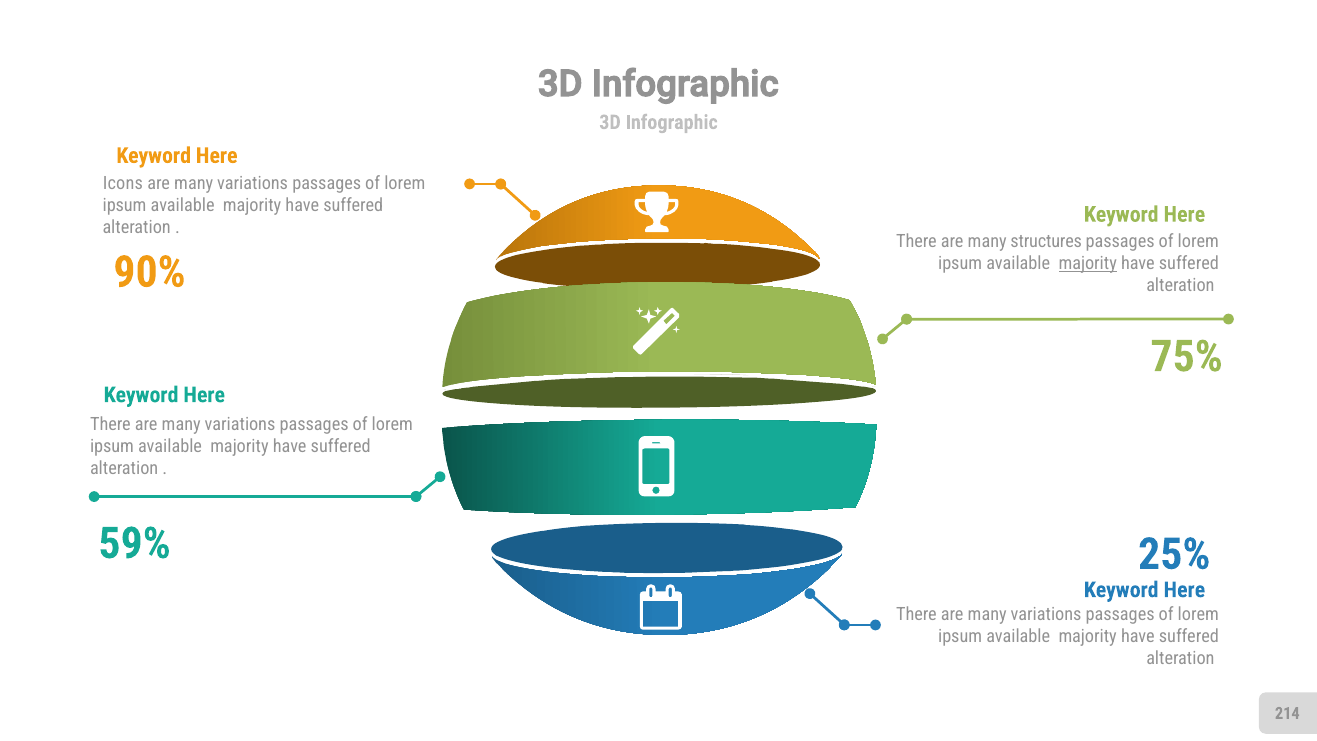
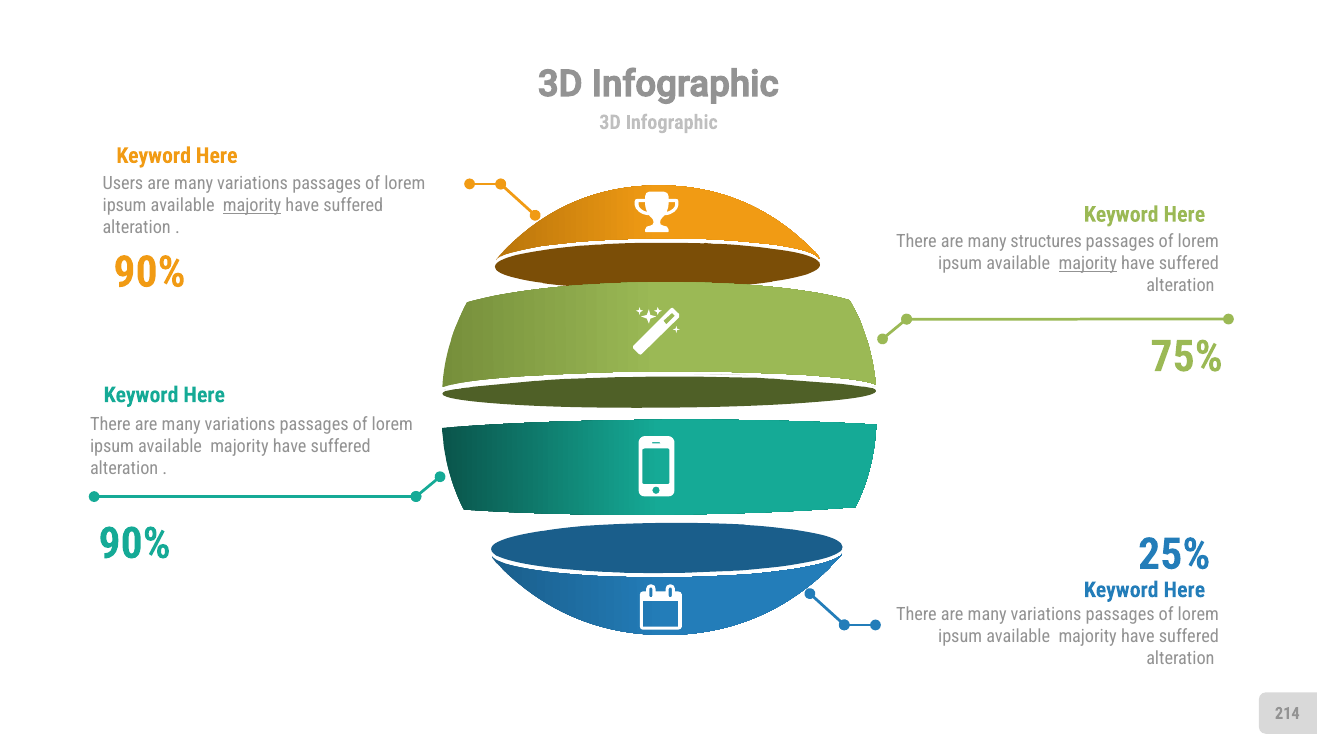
Icons: Icons -> Users
majority at (252, 205) underline: none -> present
59% at (135, 543): 59% -> 90%
